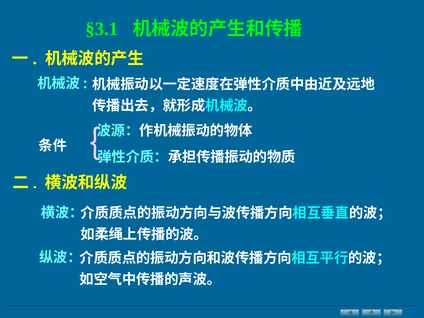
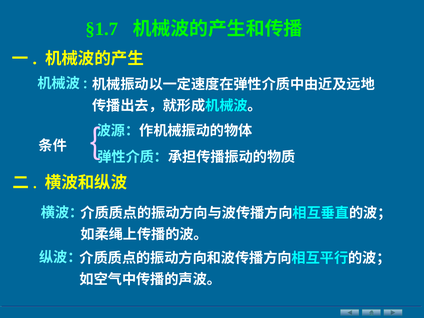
§3.1: §3.1 -> §1.7
